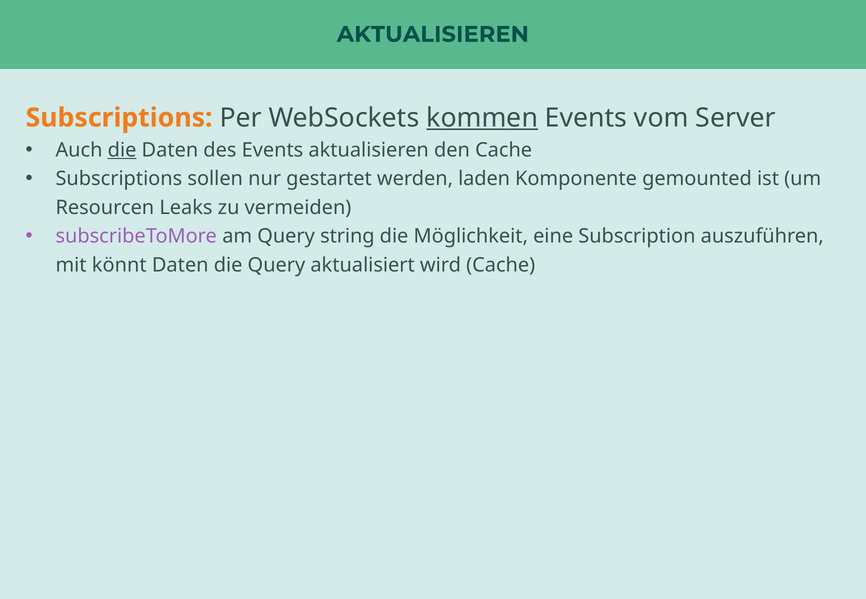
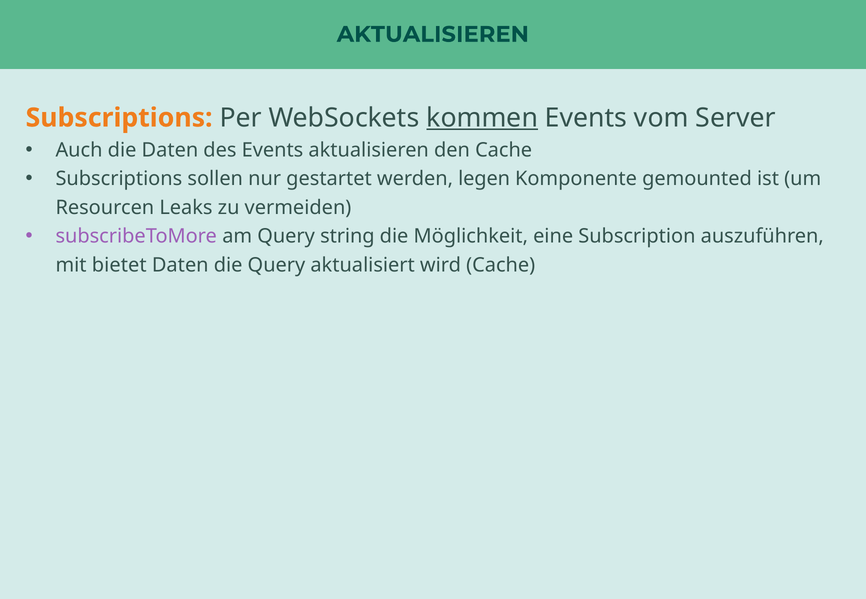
die at (122, 150) underline: present -> none
laden: laden -> legen
könnt: könnt -> bietet
